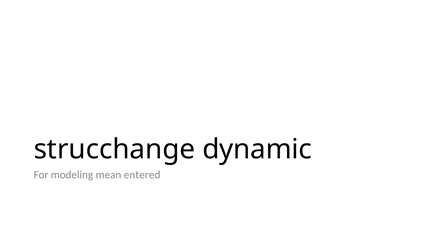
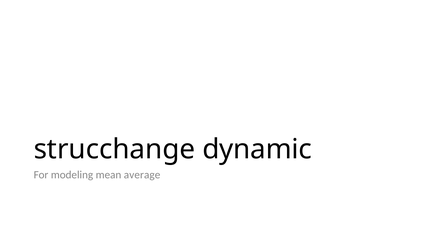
entered: entered -> average
